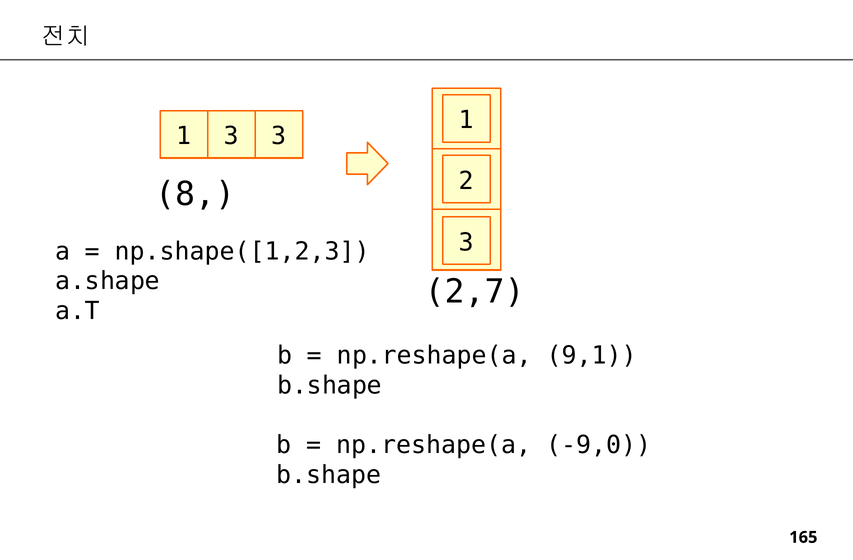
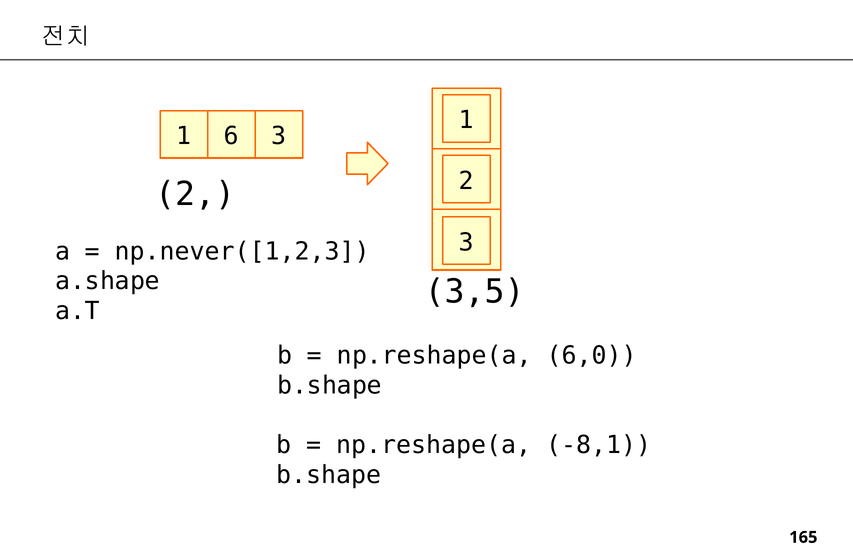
1 3: 3 -> 6
8 at (195, 194): 8 -> 2
np.shape([1,2,3: np.shape([1,2,3 -> np.never([1,2,3
2,7: 2,7 -> 3,5
9,1: 9,1 -> 6,0
-9,0: -9,0 -> -8,1
